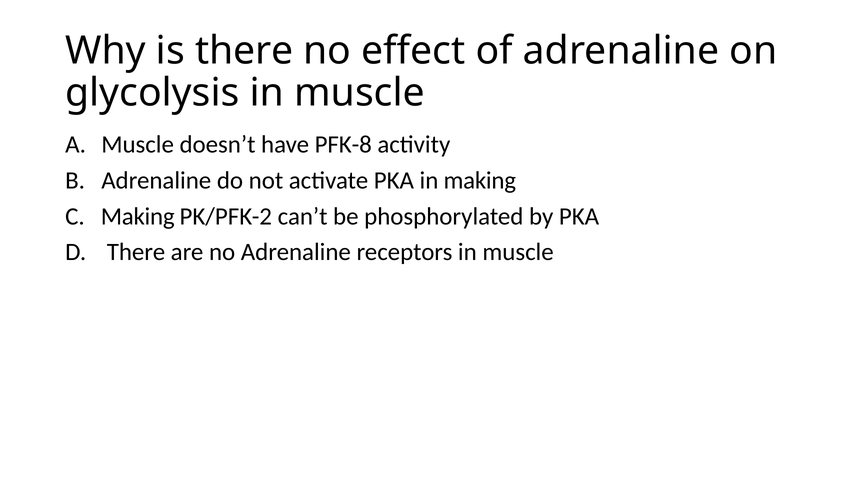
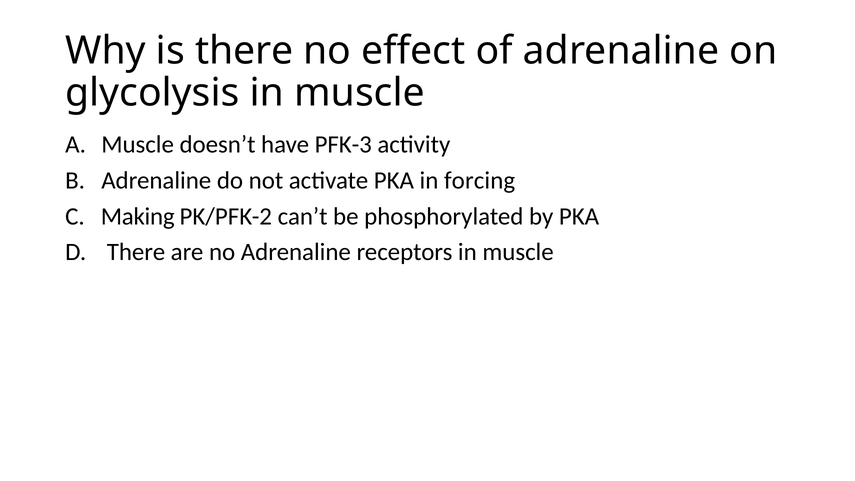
PFK-8: PFK-8 -> PFK-3
in making: making -> forcing
